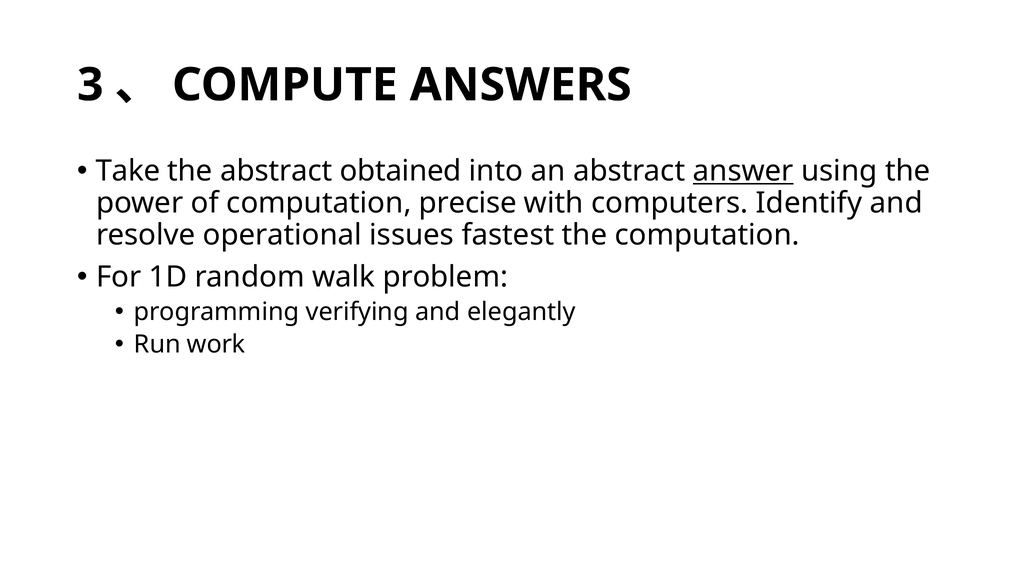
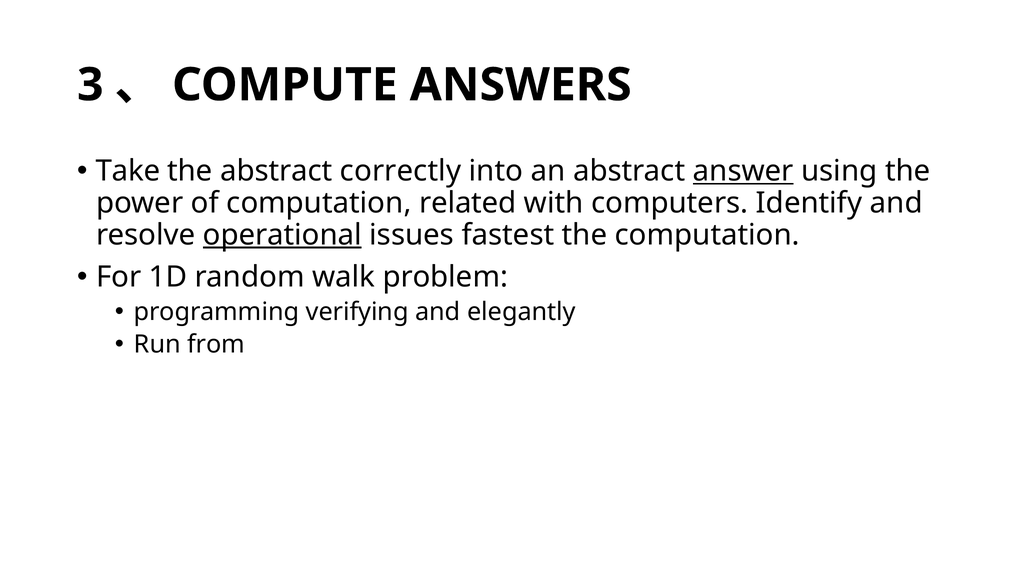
obtained: obtained -> correctly
precise: precise -> related
operational underline: none -> present
work: work -> from
